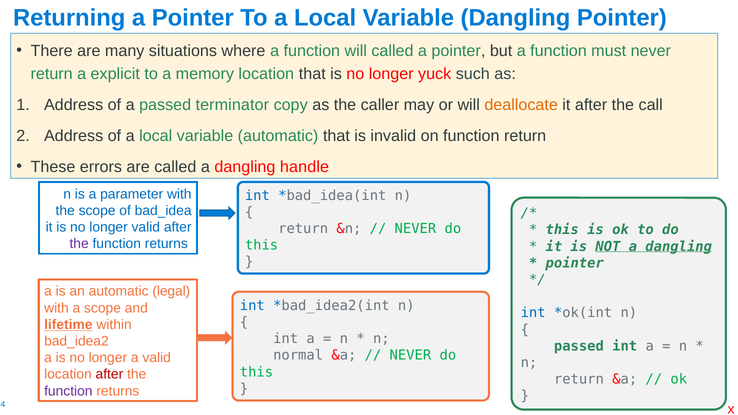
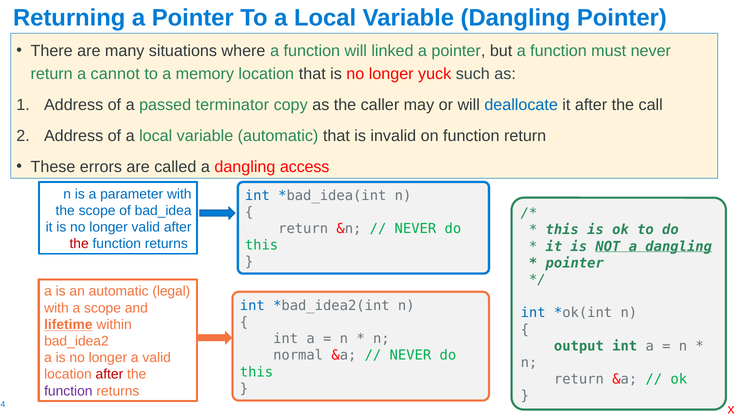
will called: called -> linked
explicit: explicit -> cannot
deallocate colour: orange -> blue
handle: handle -> access
the at (79, 244) colour: purple -> red
passed at (579, 346): passed -> output
